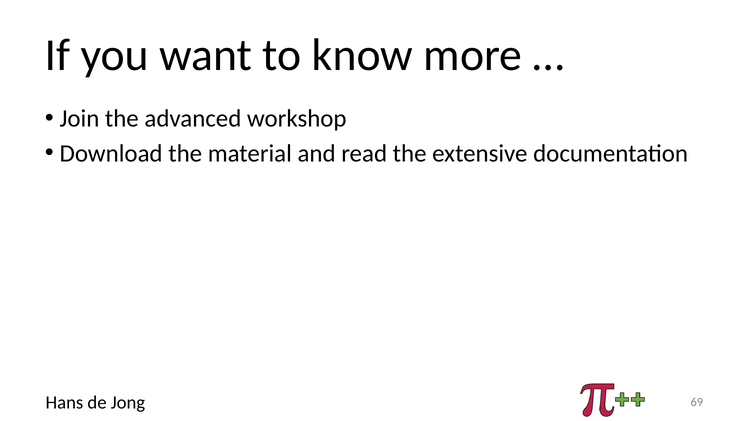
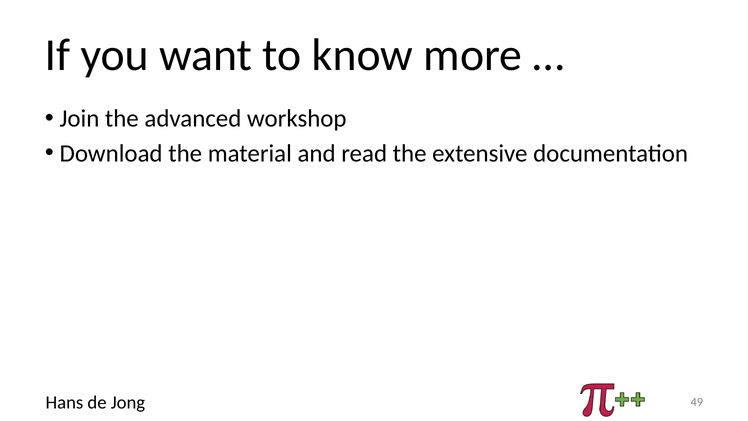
69: 69 -> 49
